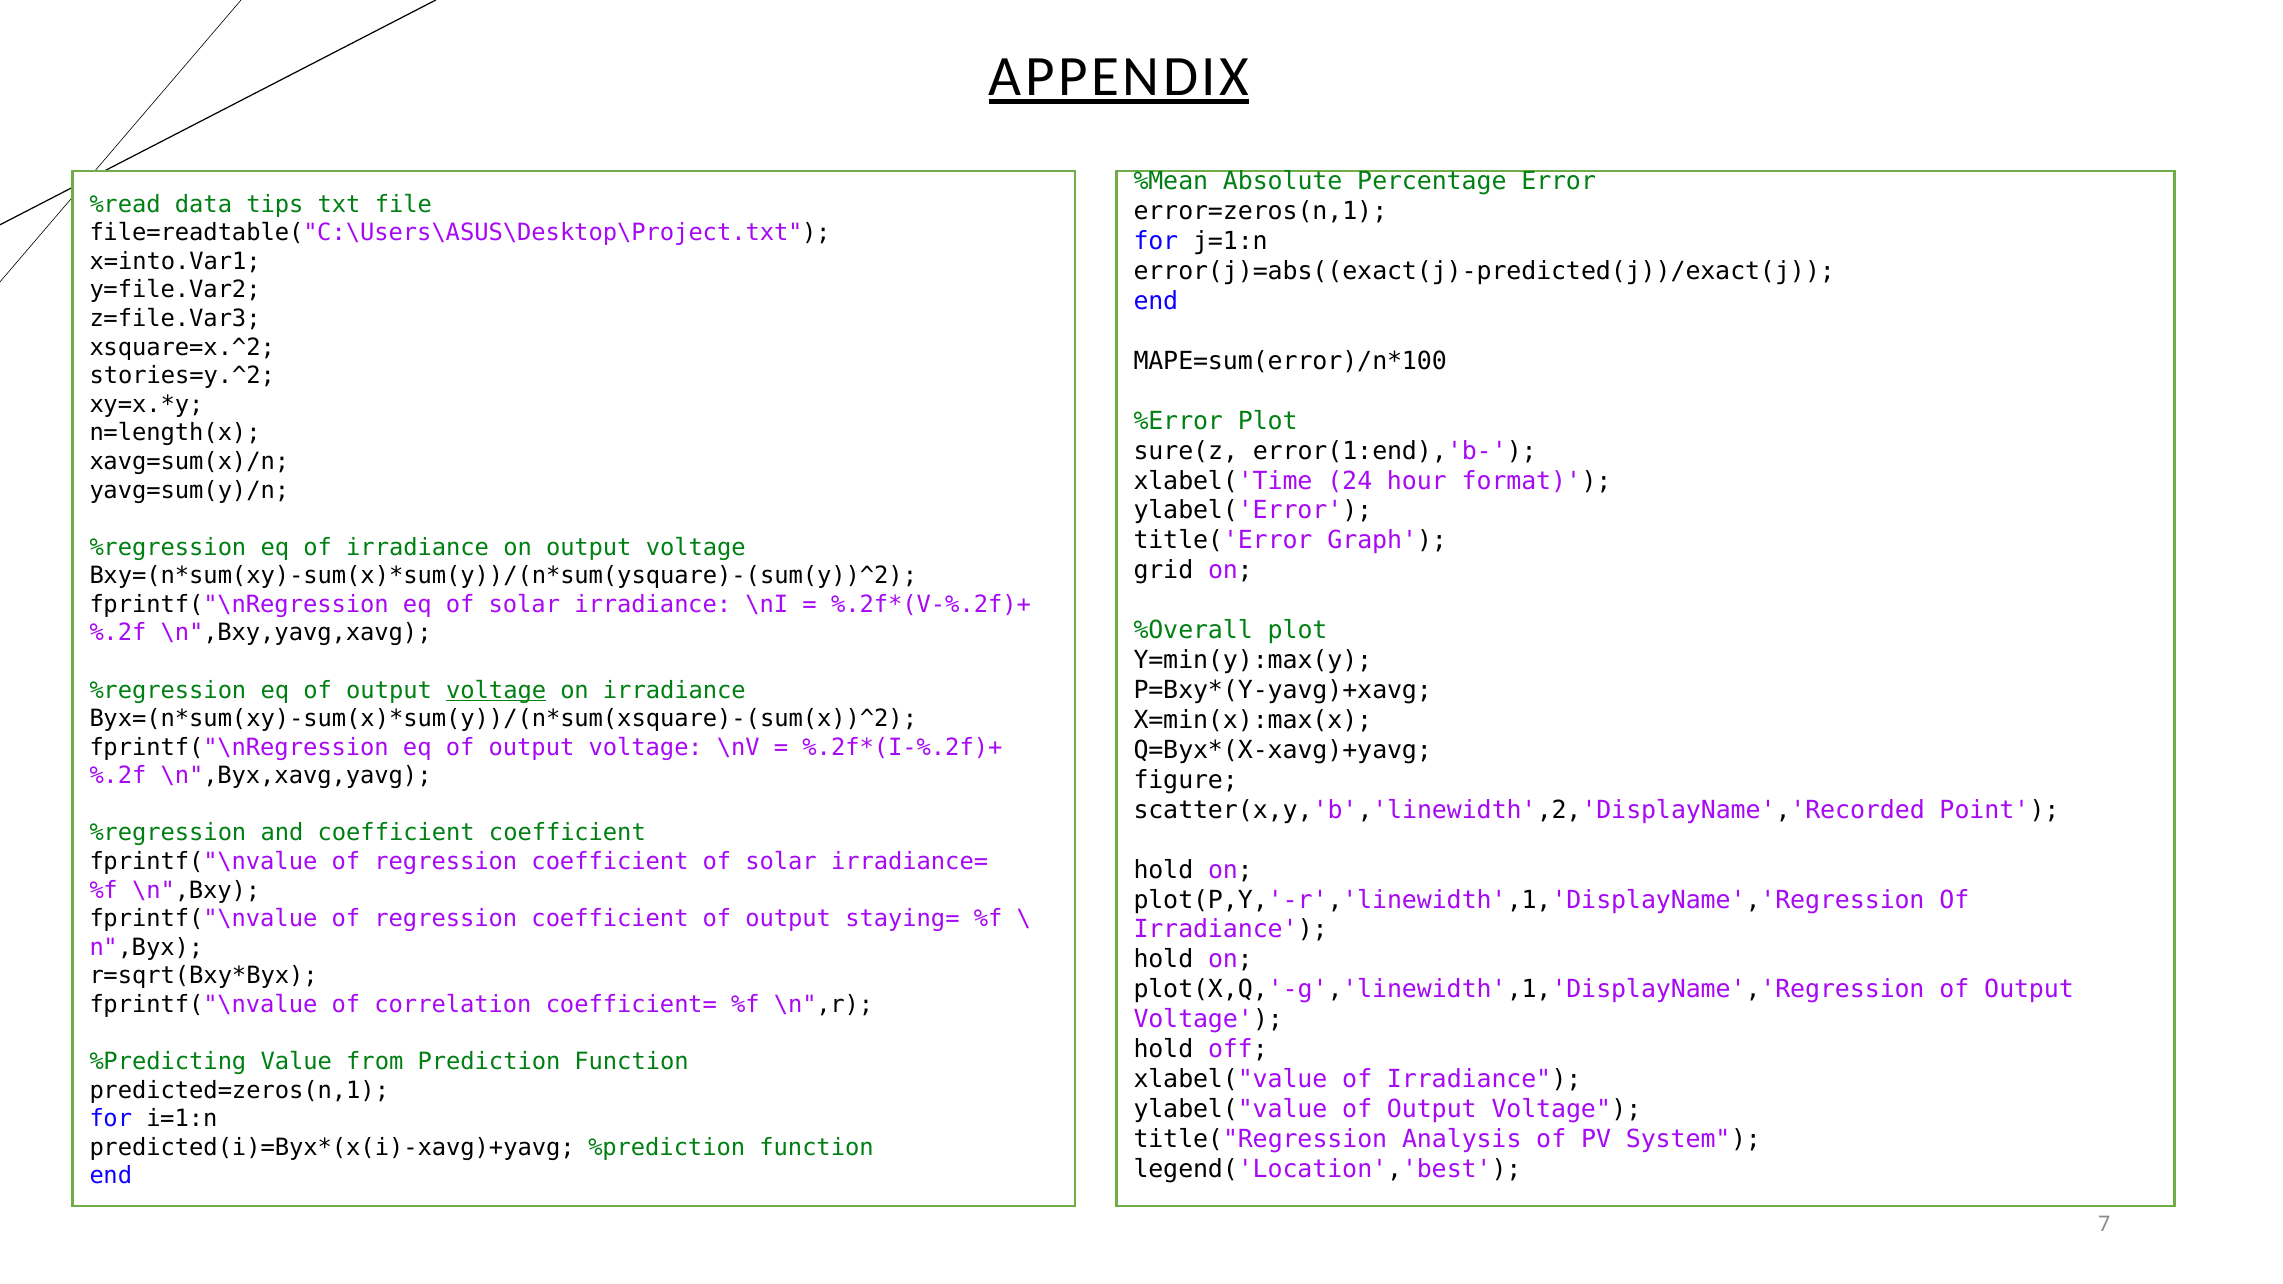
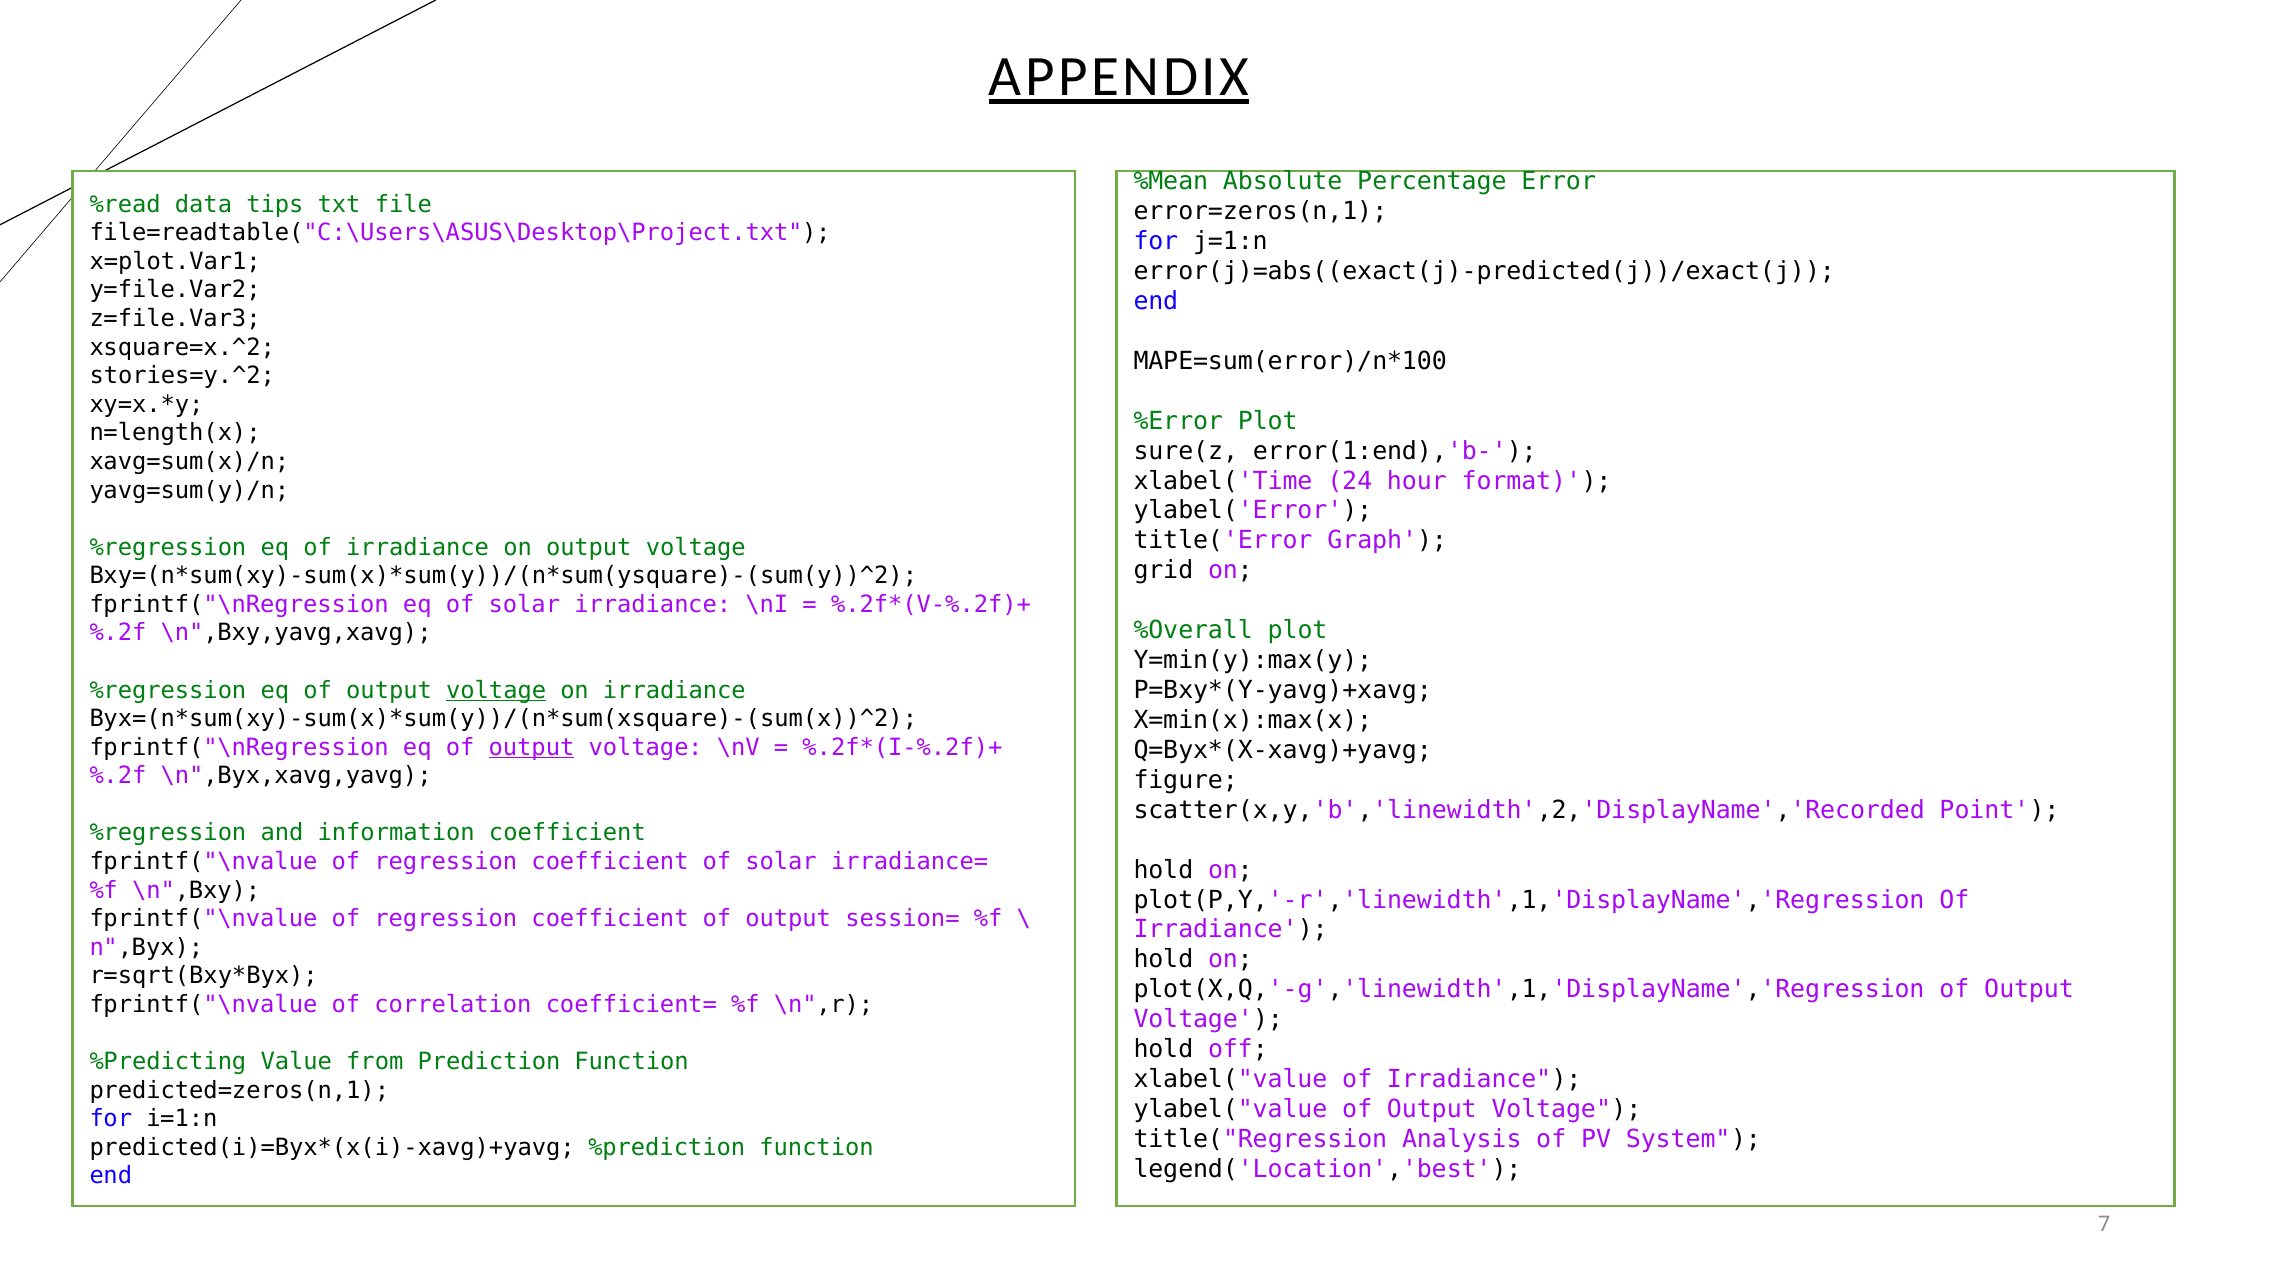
x=into.Var1: x=into.Var1 -> x=plot.Var1
output at (532, 747) underline: none -> present
and coefficient: coefficient -> information
staying=: staying= -> session=
